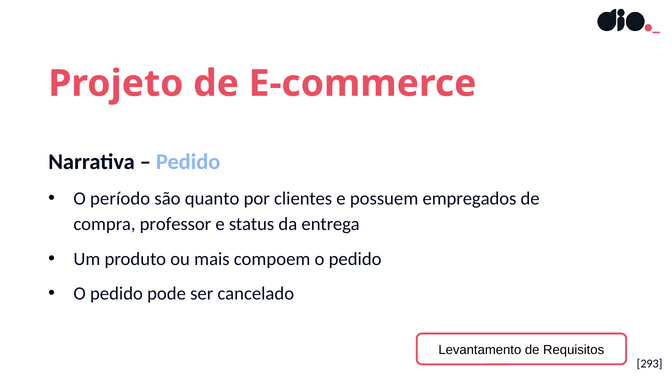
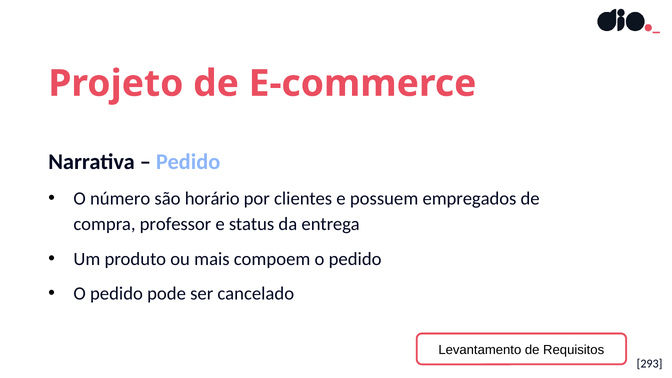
período: período -> número
quanto: quanto -> horário
